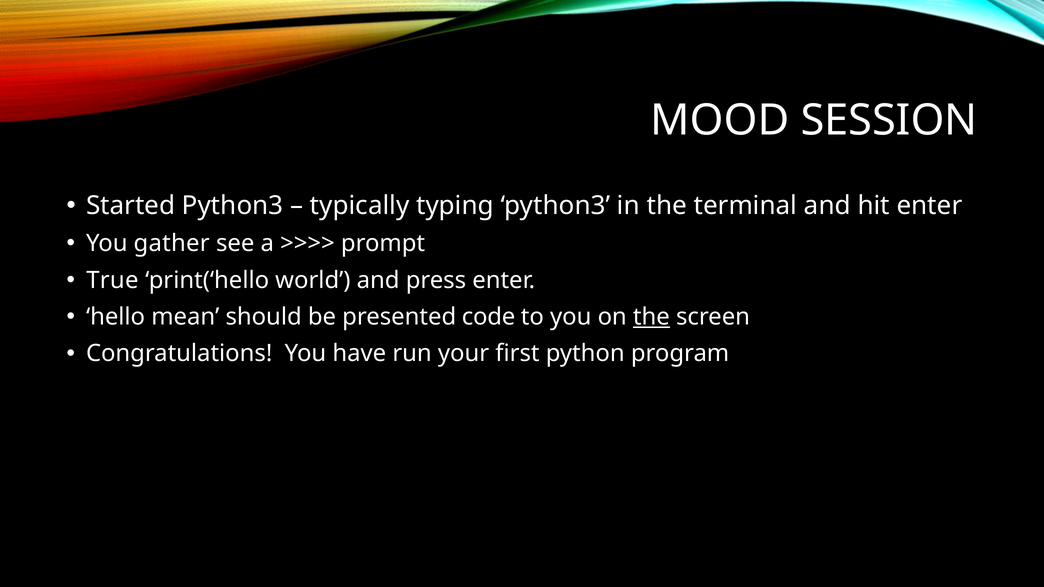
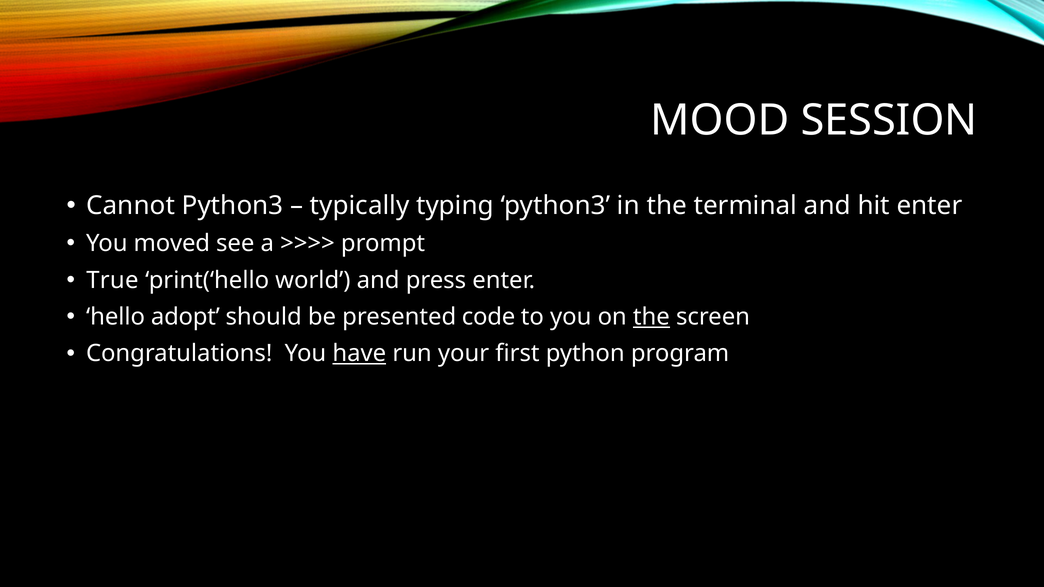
Started: Started -> Cannot
gather: gather -> moved
mean: mean -> adopt
have underline: none -> present
